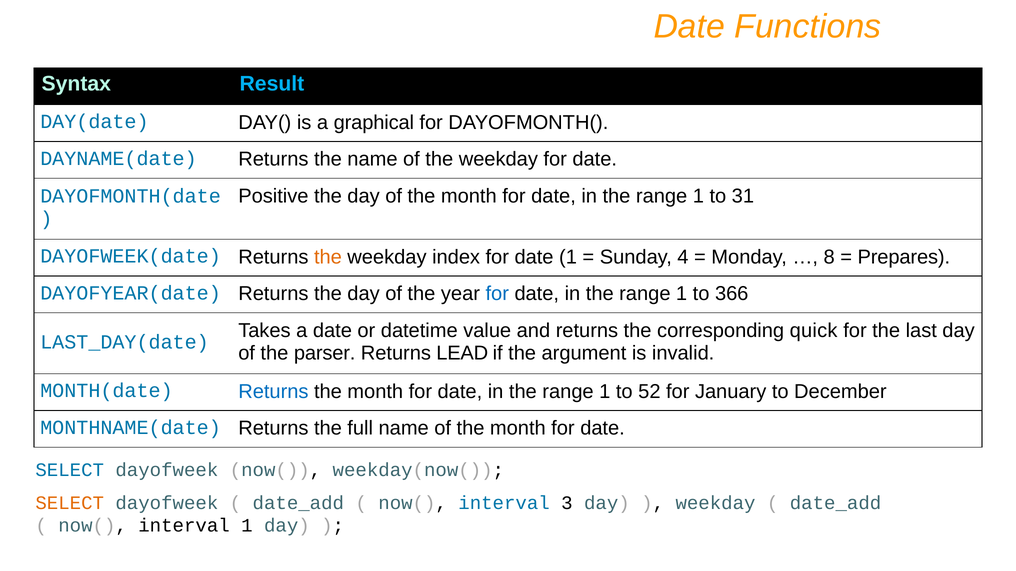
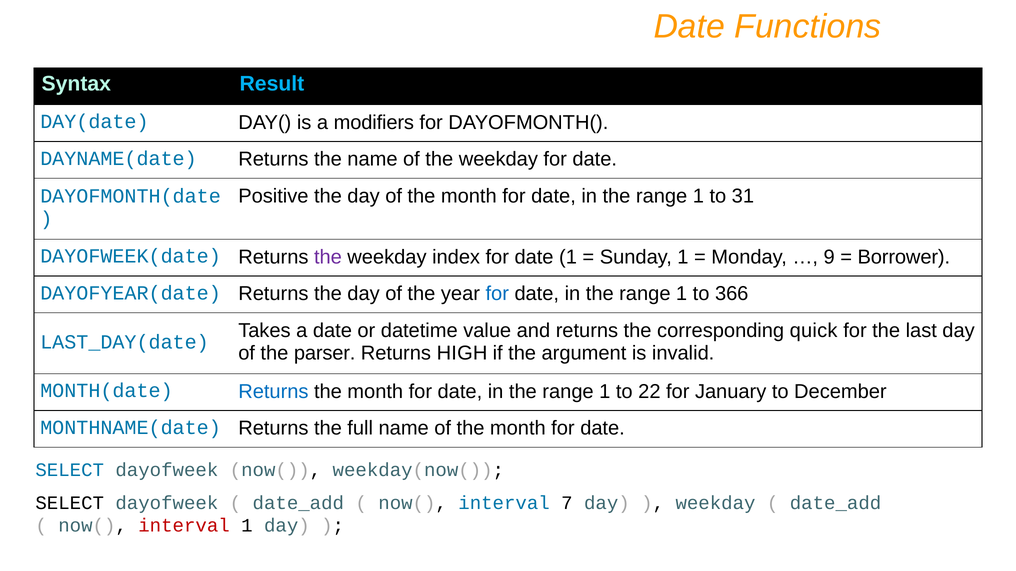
graphical: graphical -> modifiers
the at (328, 257) colour: orange -> purple
Sunday 4: 4 -> 1
8: 8 -> 9
Prepares: Prepares -> Borrower
LEAD: LEAD -> HIGH
52: 52 -> 22
SELECT at (70, 503) colour: orange -> black
3: 3 -> 7
interval at (184, 526) colour: black -> red
